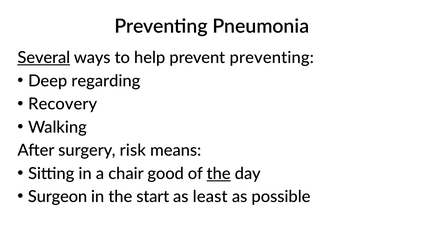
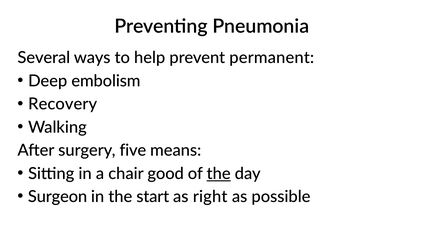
Several underline: present -> none
prevent preventing: preventing -> permanent
regarding: regarding -> embolism
risk: risk -> five
least: least -> right
